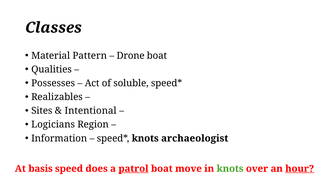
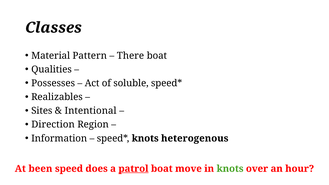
Drone: Drone -> There
Logicians: Logicians -> Direction
archaeologist: archaeologist -> heterogenous
basis: basis -> been
hour underline: present -> none
